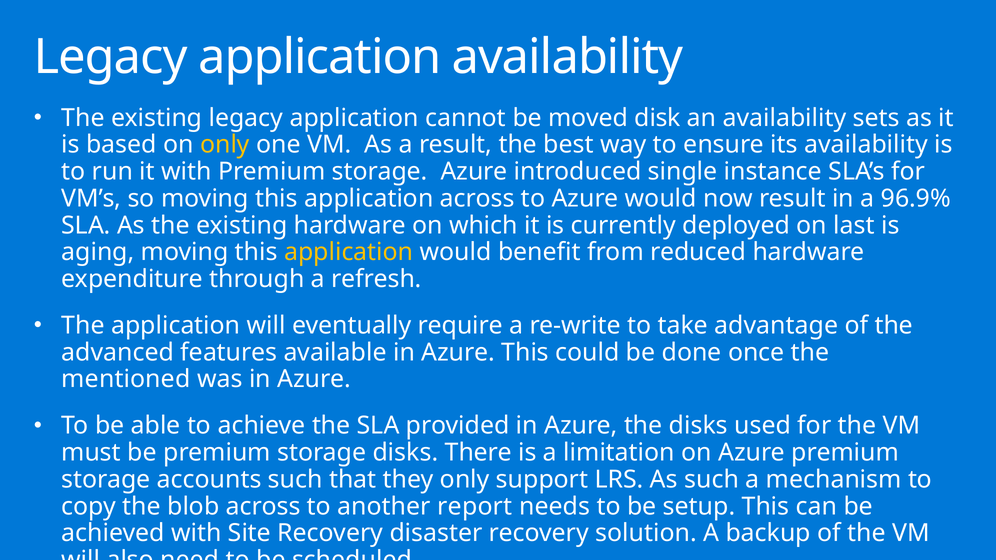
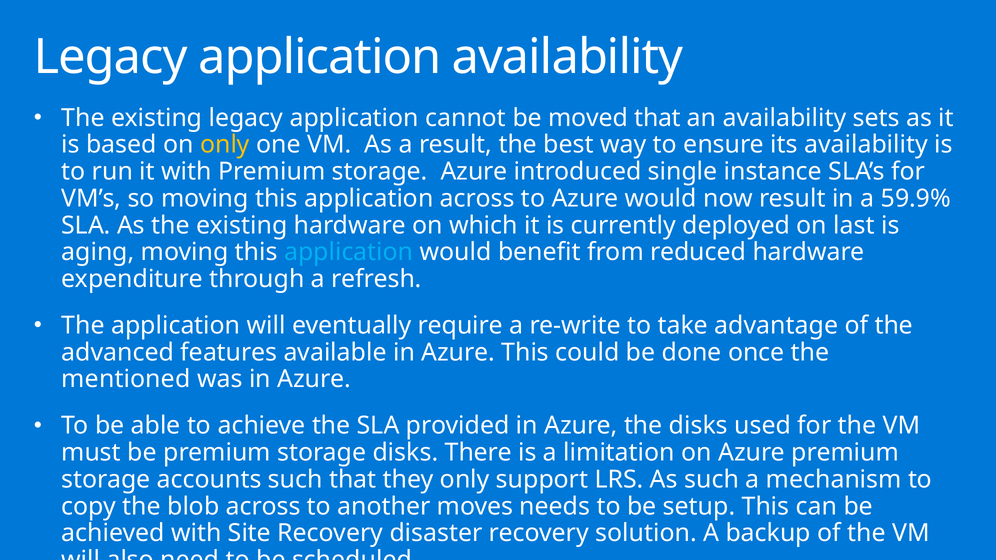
moved disk: disk -> that
96.9%: 96.9% -> 59.9%
application at (349, 252) colour: yellow -> light blue
report: report -> moves
